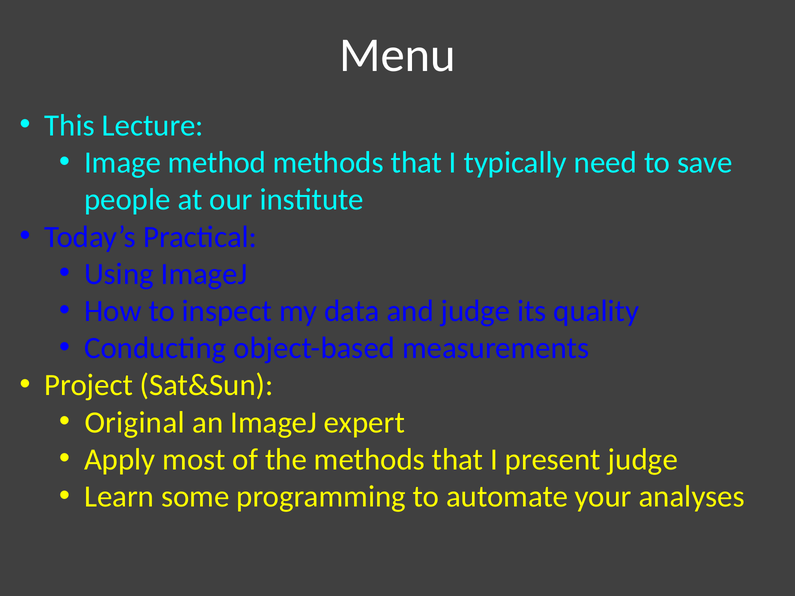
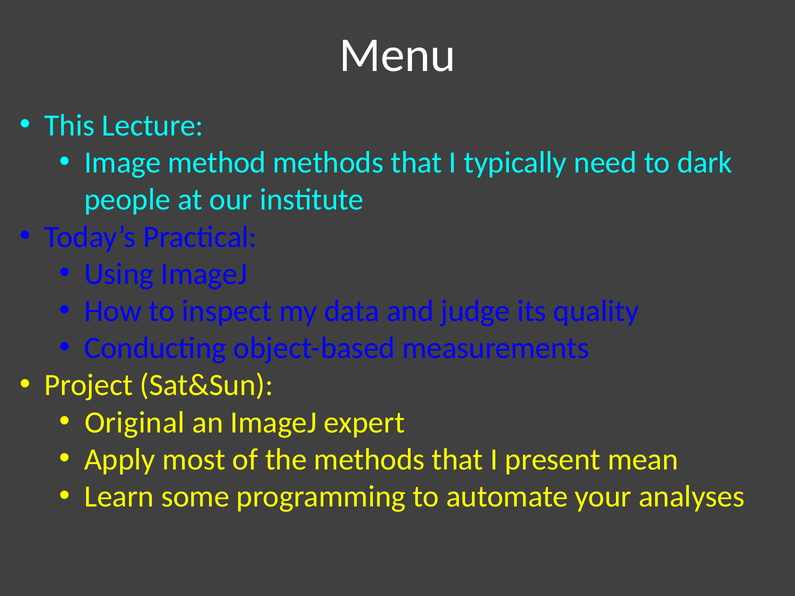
save: save -> dark
present judge: judge -> mean
